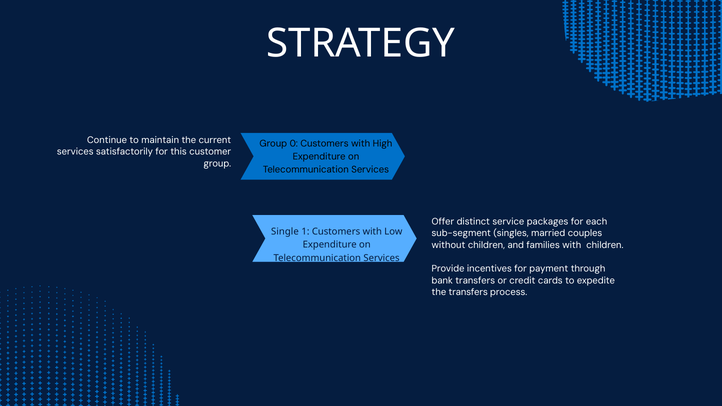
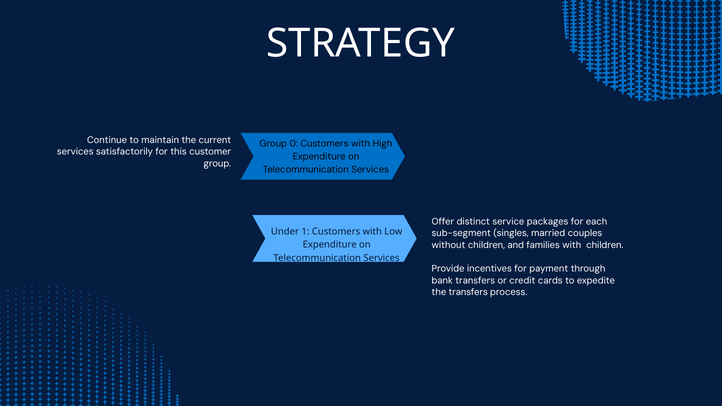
Single: Single -> Under
